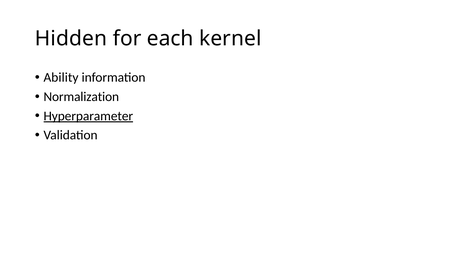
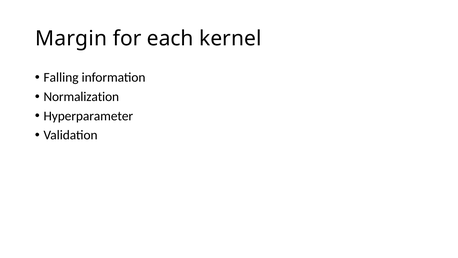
Hidden: Hidden -> Margin
Ability: Ability -> Falling
Hyperparameter underline: present -> none
